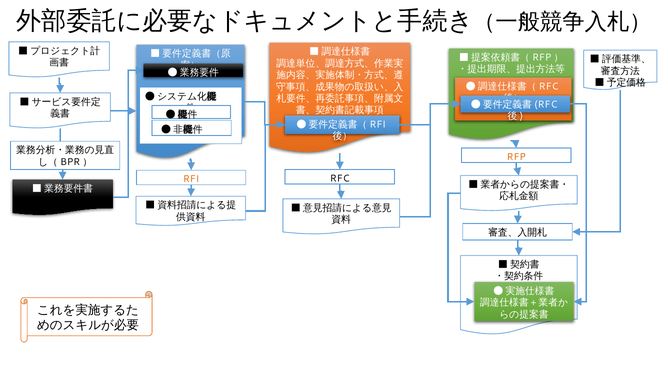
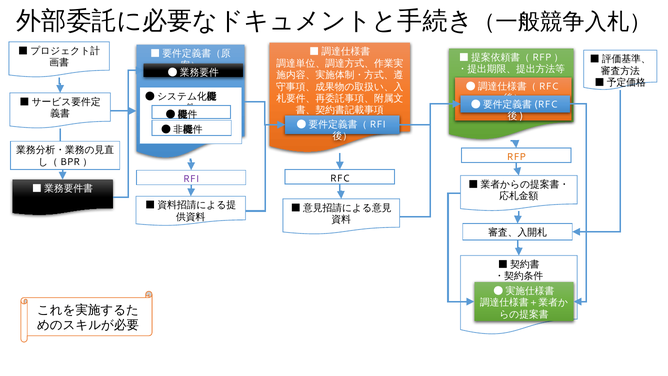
RFI colour: orange -> purple
